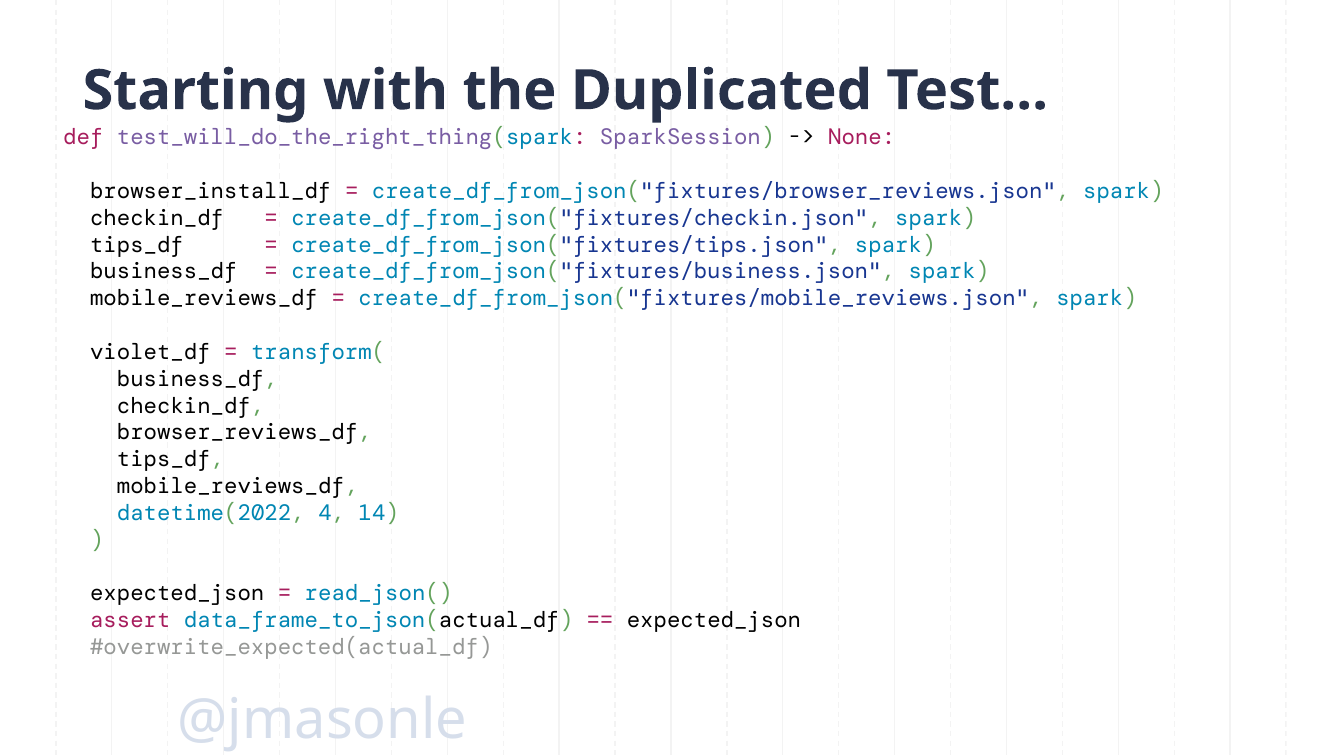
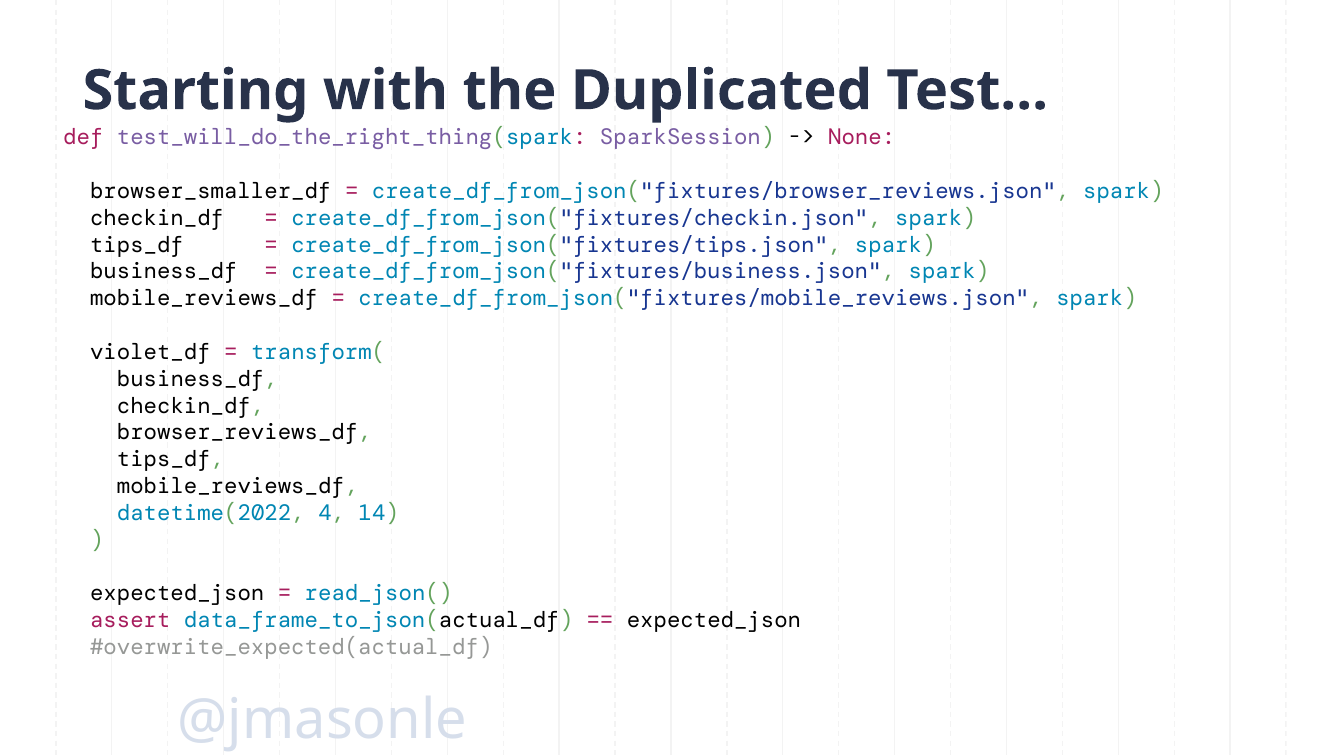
browser_install_df: browser_install_df -> browser_smaller_df
